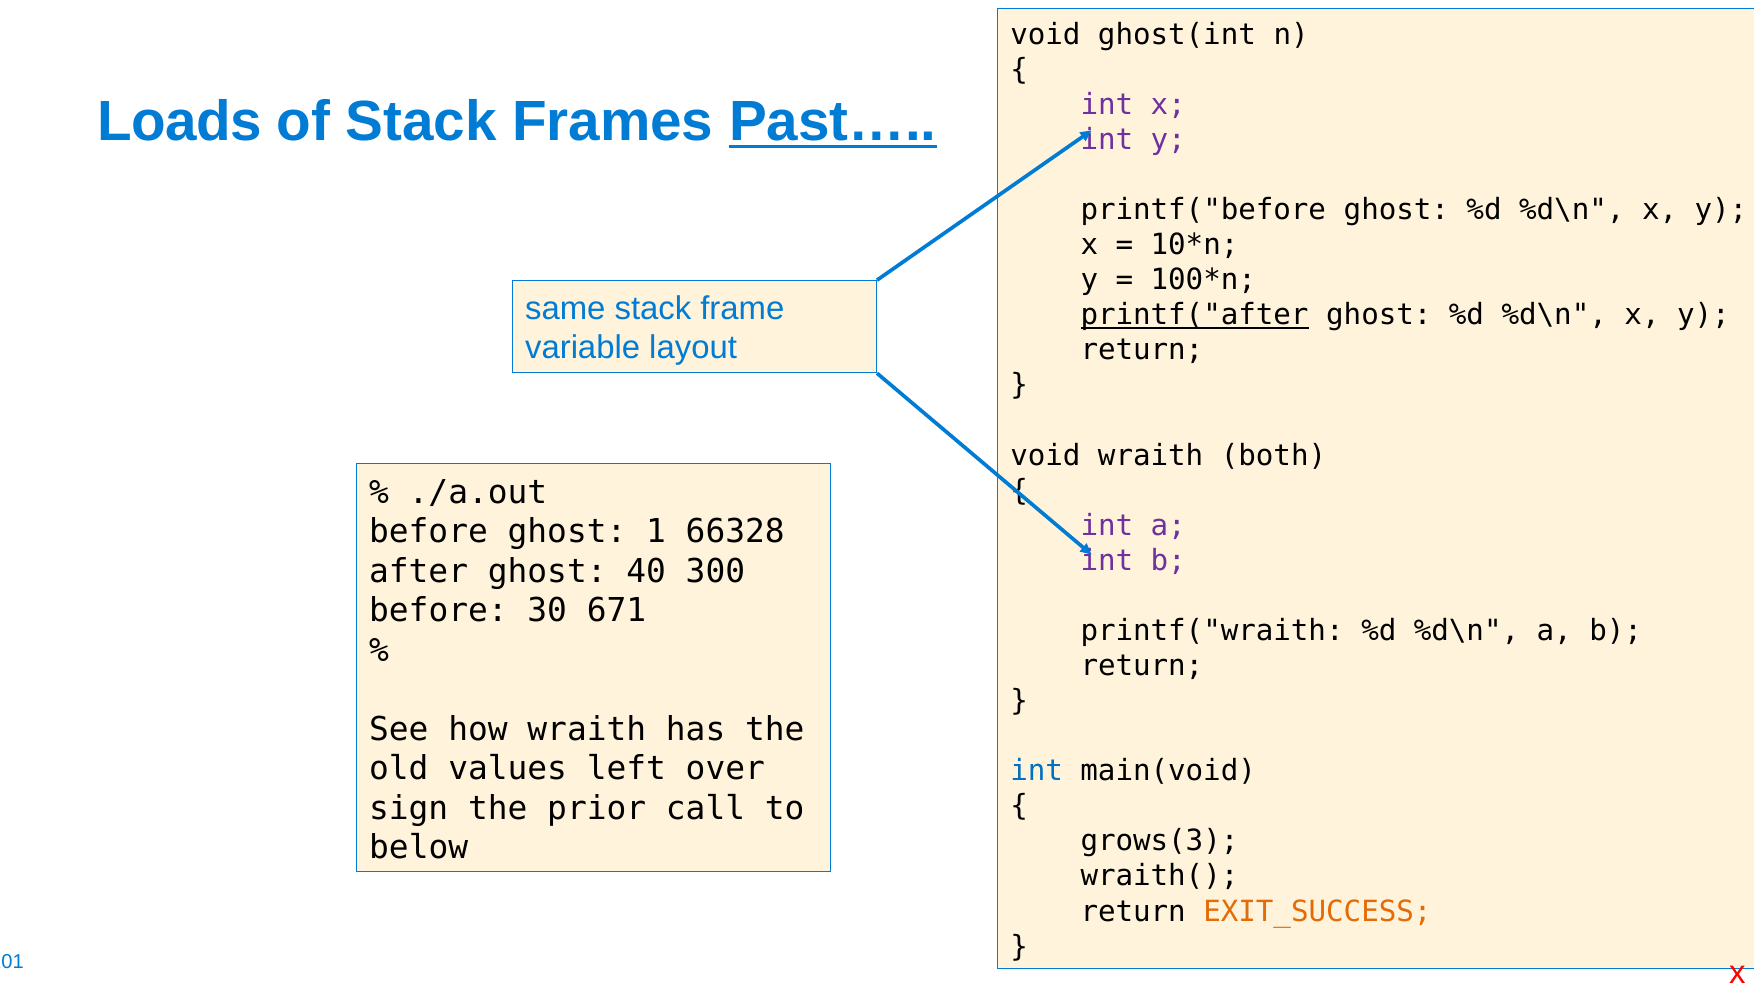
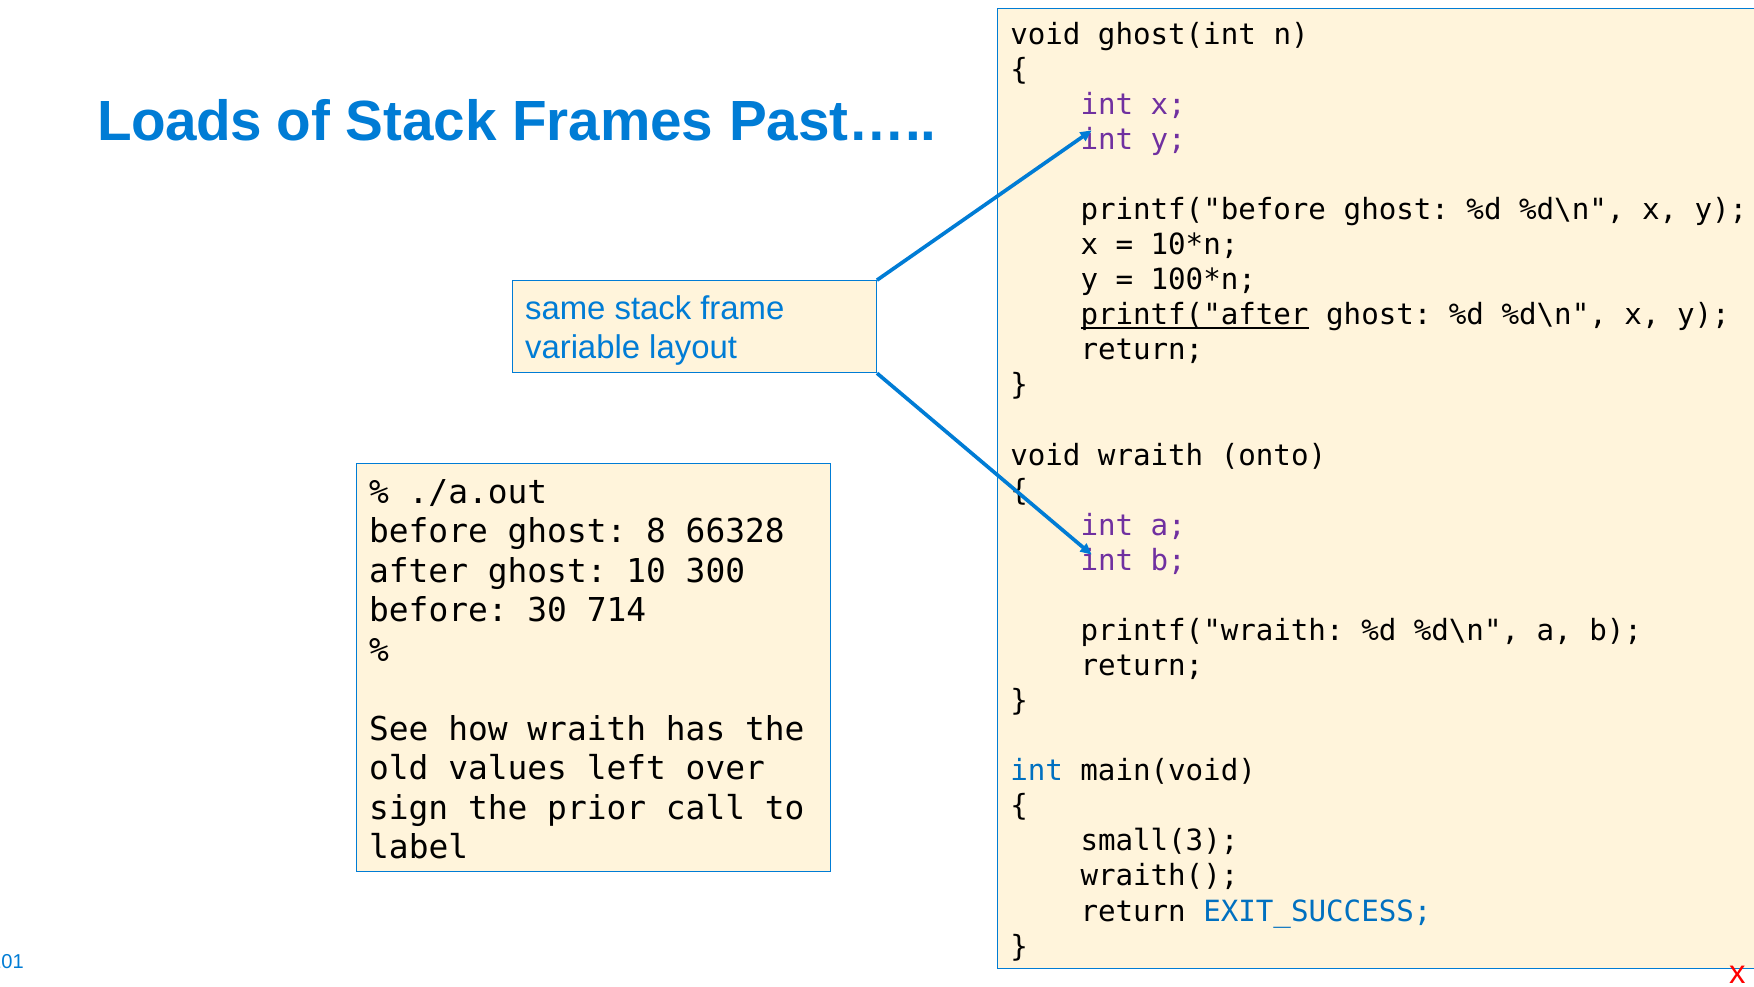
Past… underline: present -> none
both: both -> onto
1: 1 -> 8
40: 40 -> 10
671: 671 -> 714
grows(3: grows(3 -> small(3
below: below -> label
EXIT_SUCCESS colour: orange -> blue
